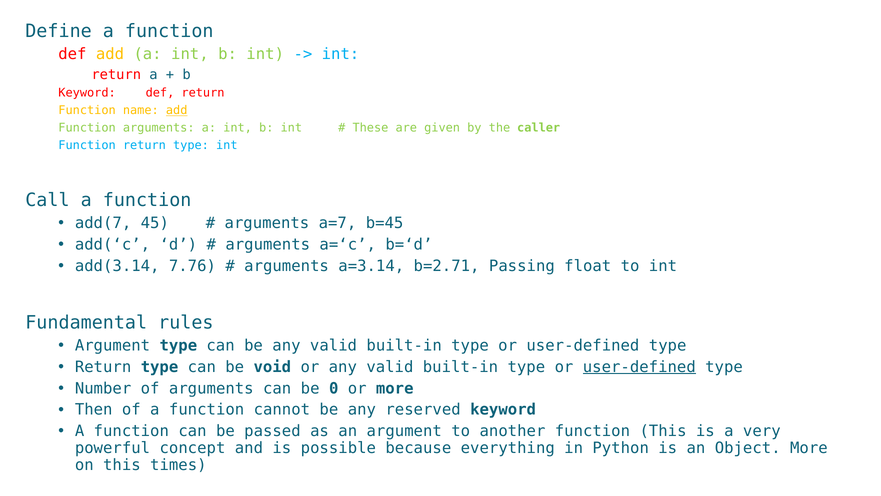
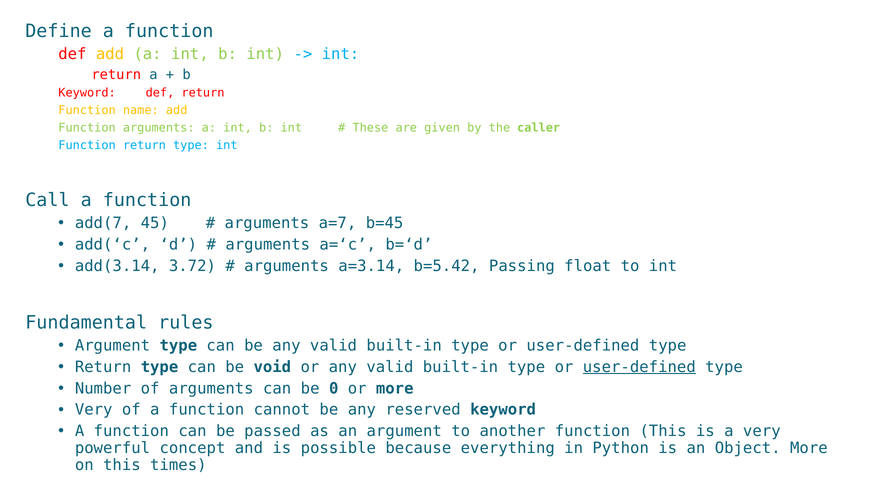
add at (177, 110) underline: present -> none
7.76: 7.76 -> 3.72
b=2.71: b=2.71 -> b=5.42
Then at (94, 409): Then -> Very
